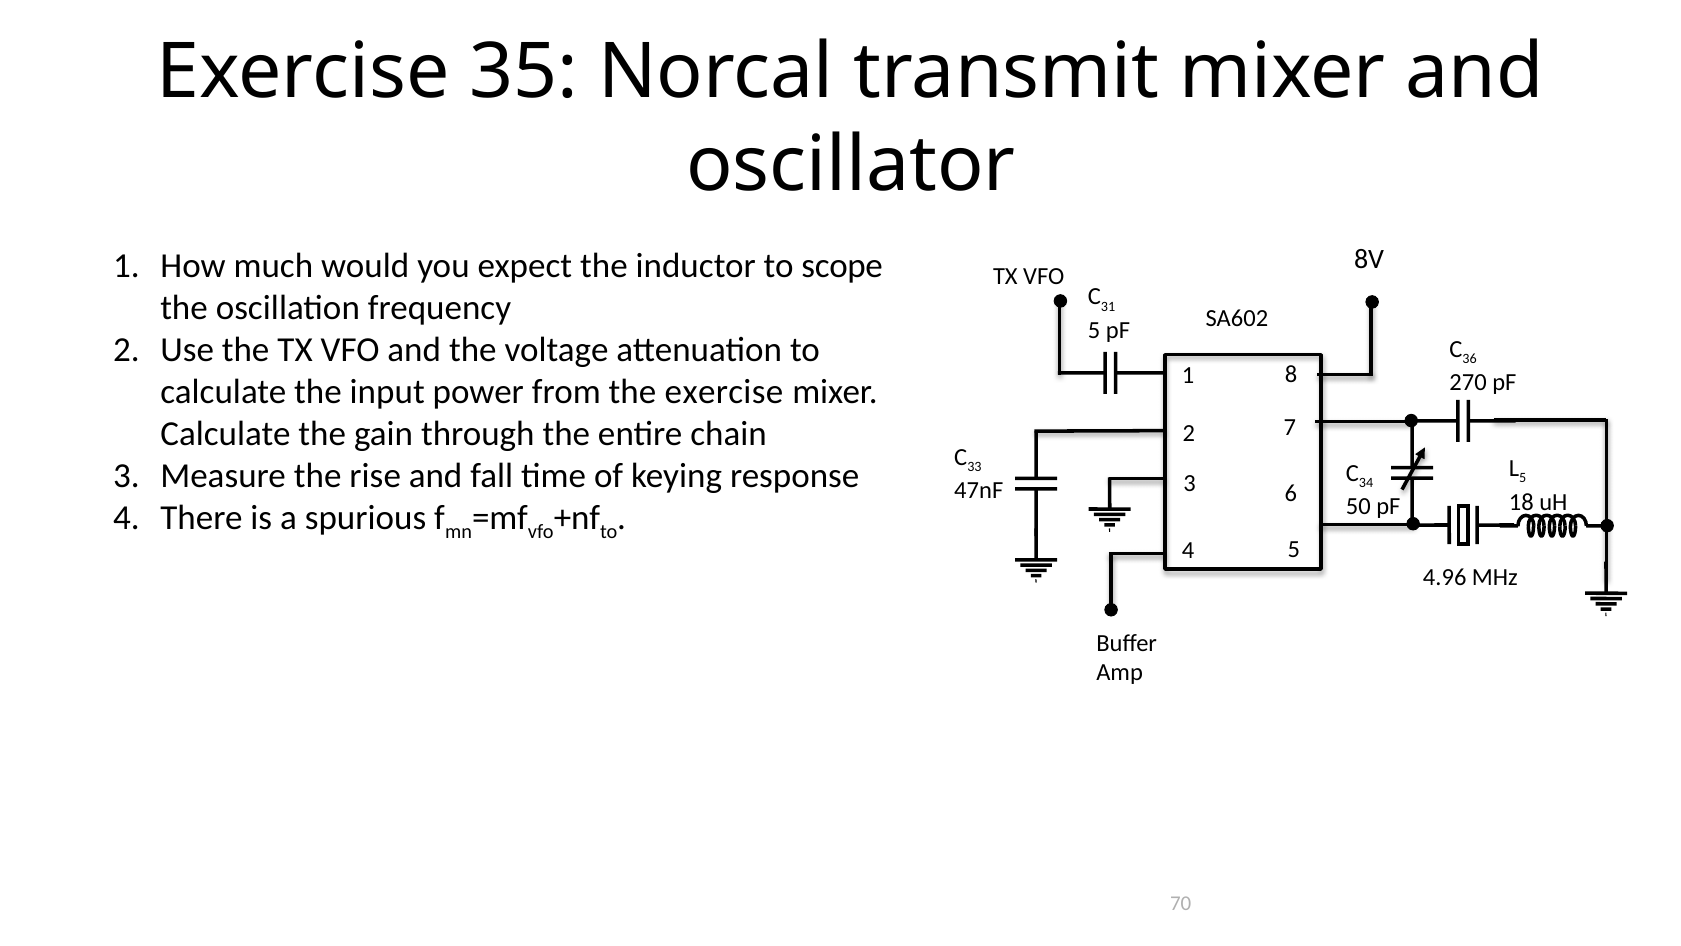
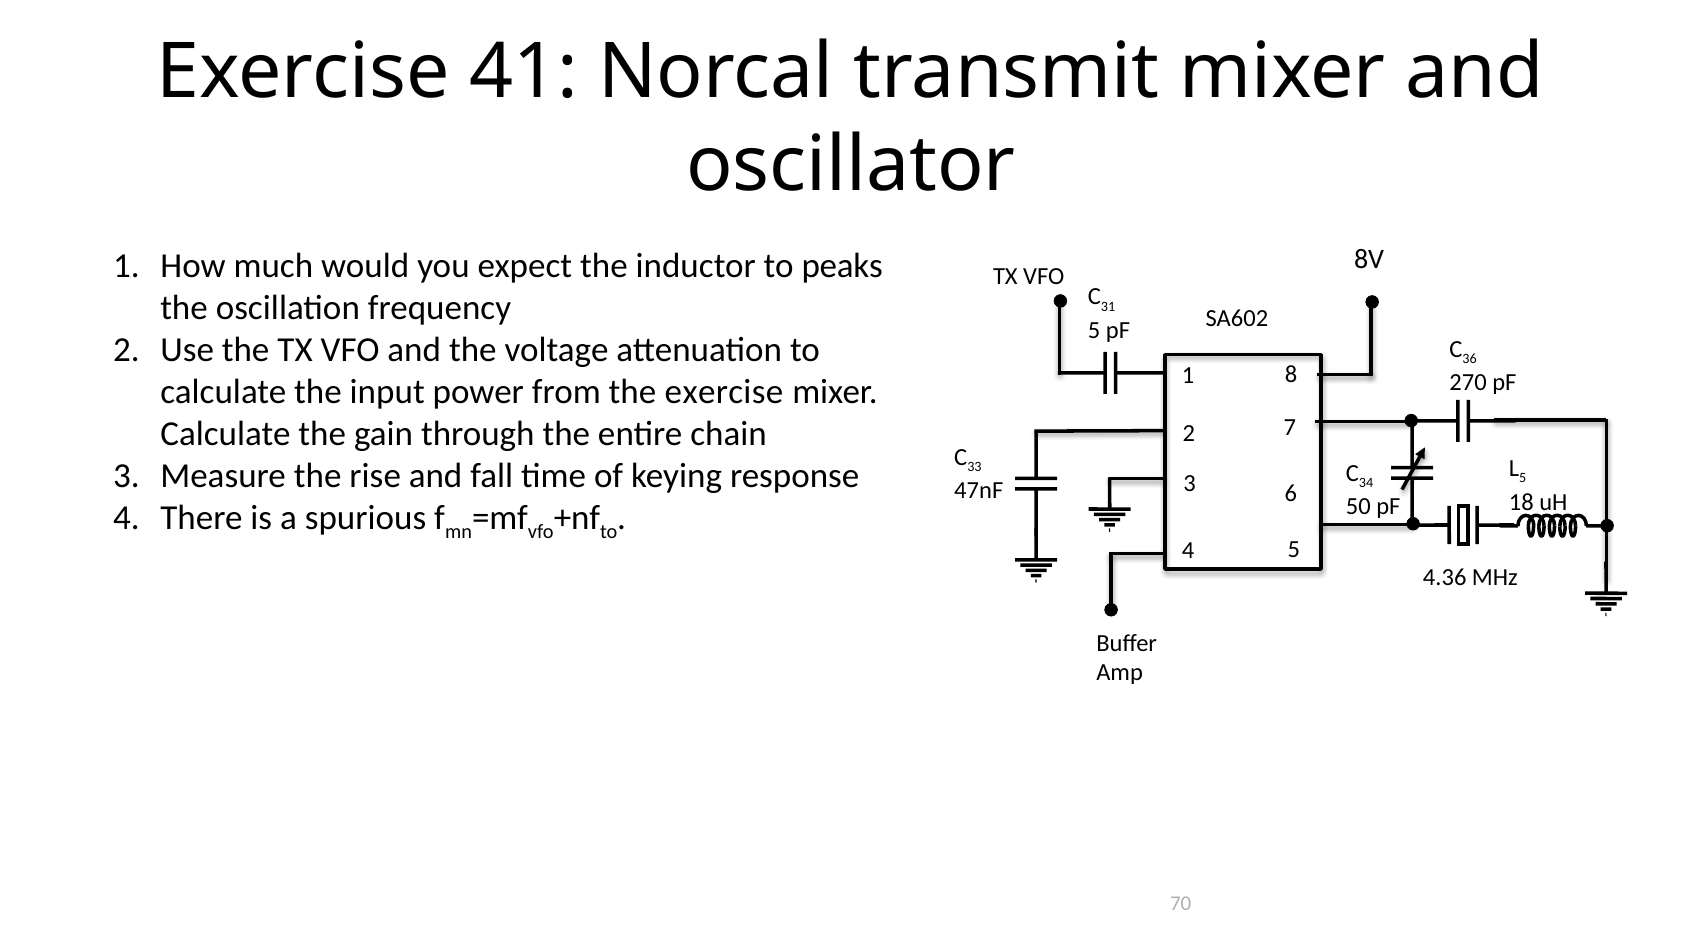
35: 35 -> 41
scope: scope -> peaks
4.96: 4.96 -> 4.36
